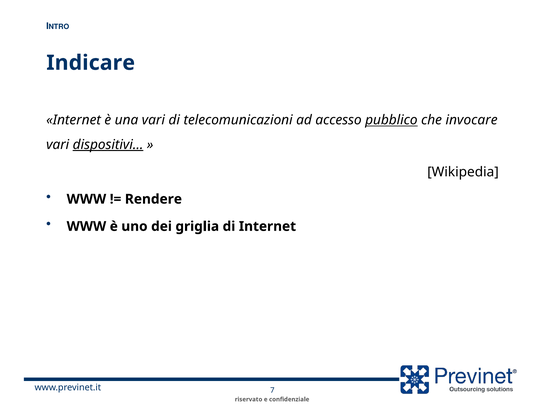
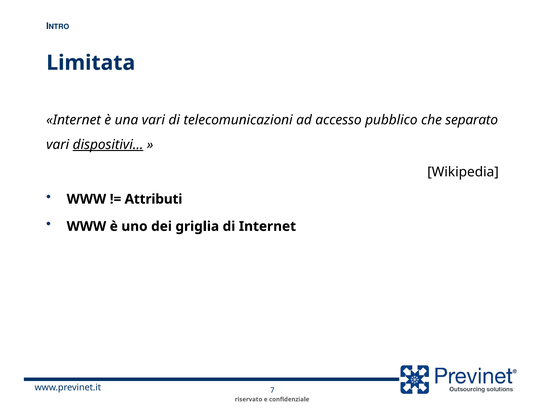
Indicare: Indicare -> Limitata
pubblico underline: present -> none
invocare: invocare -> separato
Rendere: Rendere -> Attributi
